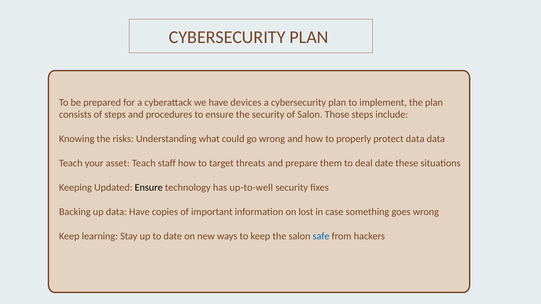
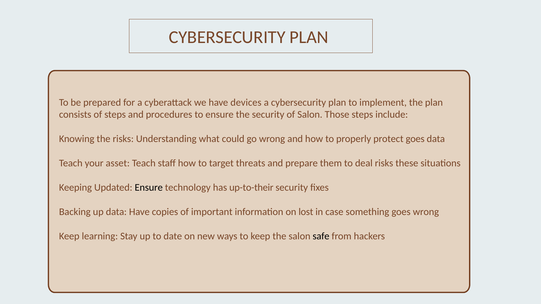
protect data: data -> goes
deal date: date -> risks
up-to-well: up-to-well -> up-to-their
safe colour: blue -> black
